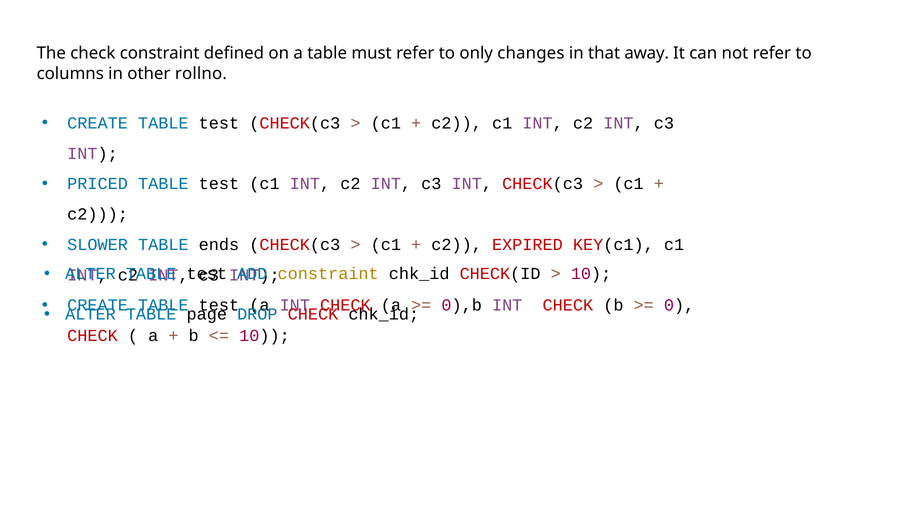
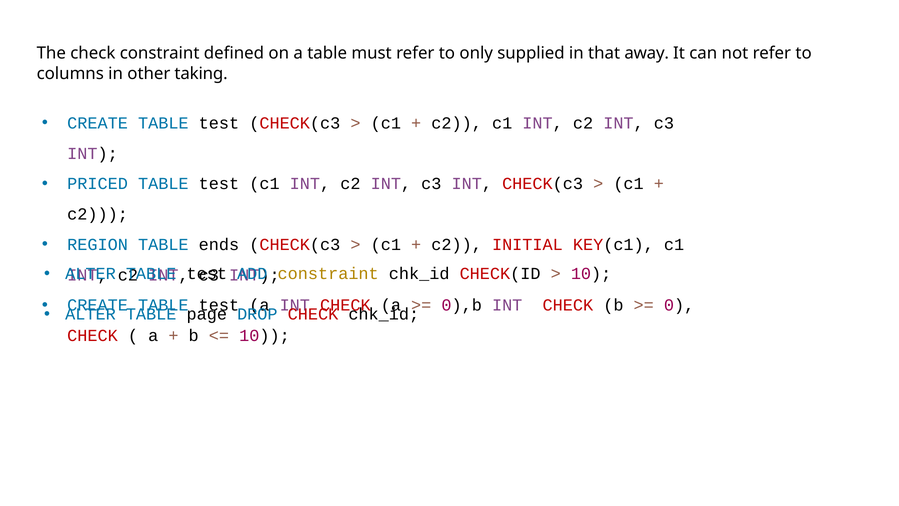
changes: changes -> supplied
rollno: rollno -> taking
SLOWER: SLOWER -> REGION
EXPIRED: EXPIRED -> INITIAL
